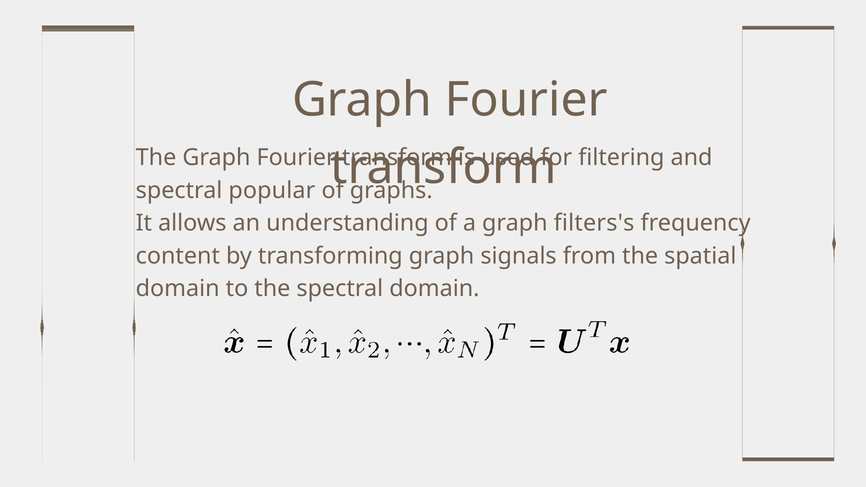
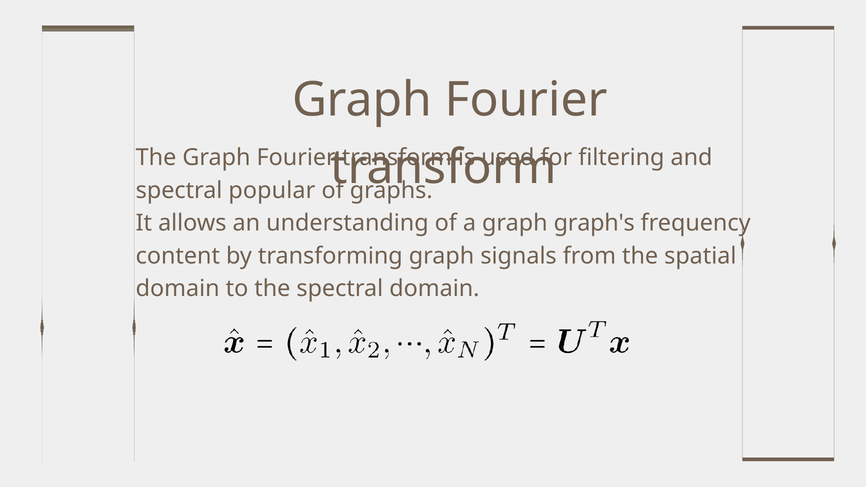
filters's: filters's -> graph's
